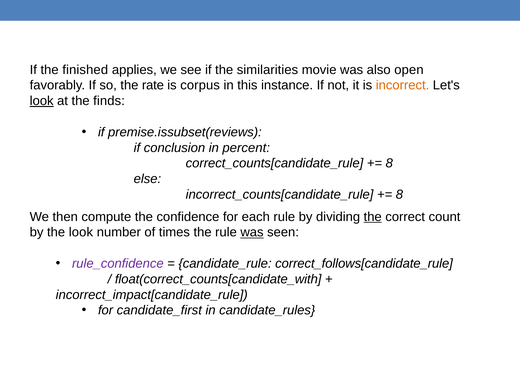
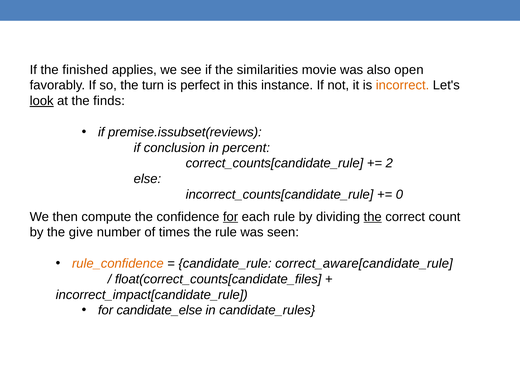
rate: rate -> turn
corpus: corpus -> perfect
8 at (389, 163): 8 -> 2
8 at (399, 195): 8 -> 0
for at (231, 217) underline: none -> present
the look: look -> give
was at (252, 232) underline: present -> none
rule_confidence colour: purple -> orange
correct_follows[candidate_rule: correct_follows[candidate_rule -> correct_aware[candidate_rule
float(correct_counts[candidate_with: float(correct_counts[candidate_with -> float(correct_counts[candidate_files
candidate_first: candidate_first -> candidate_else
